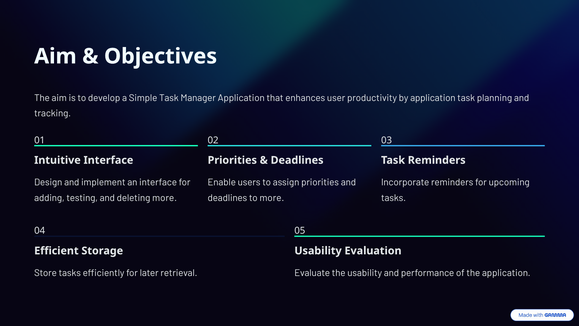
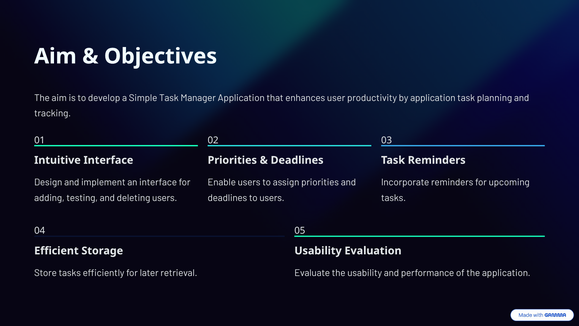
deleting more: more -> users
to more: more -> users
